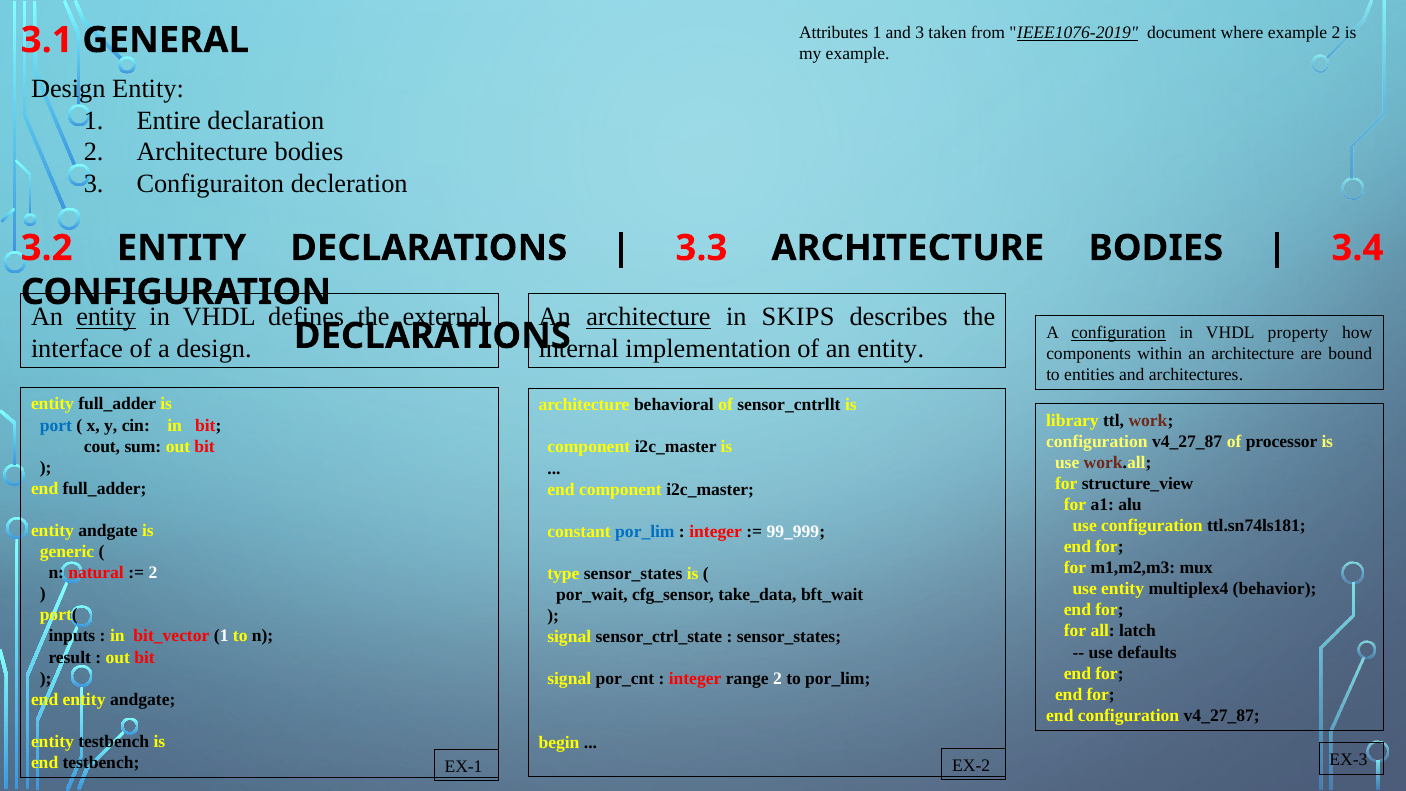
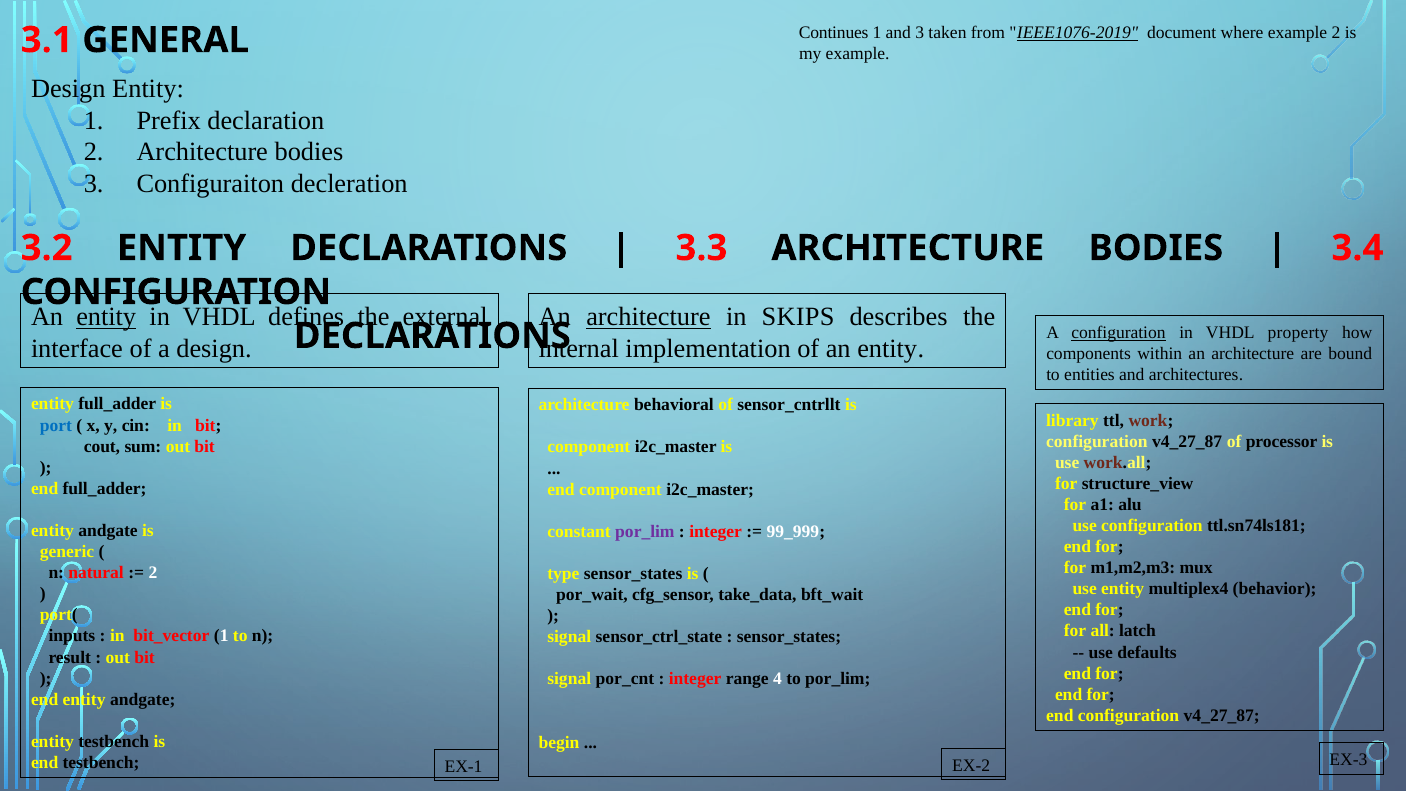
Attributes: Attributes -> Continues
Entire: Entire -> Prefix
por_lim at (645, 531) colour: blue -> purple
range 2: 2 -> 4
